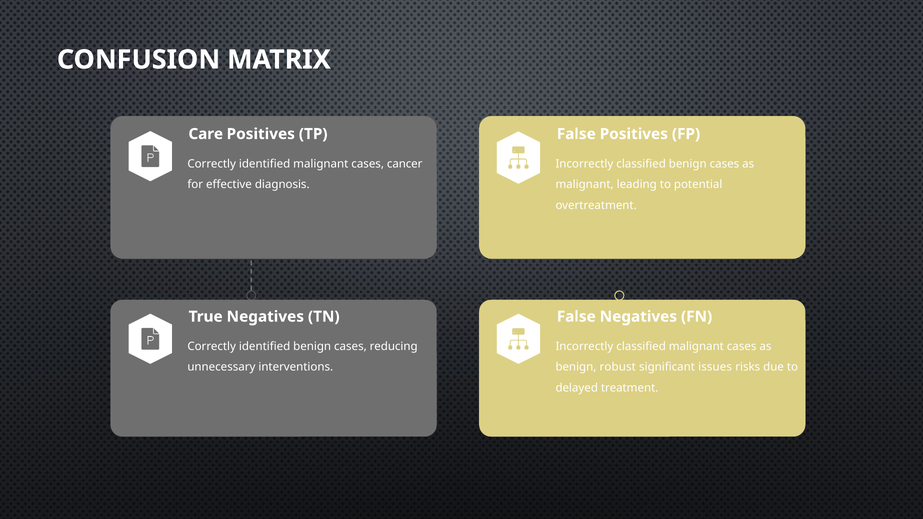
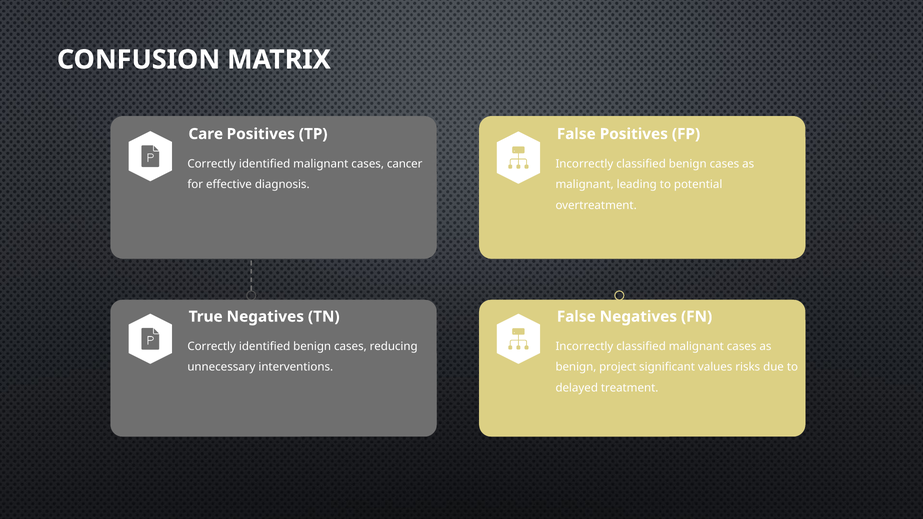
robust: robust -> project
issues: issues -> values
